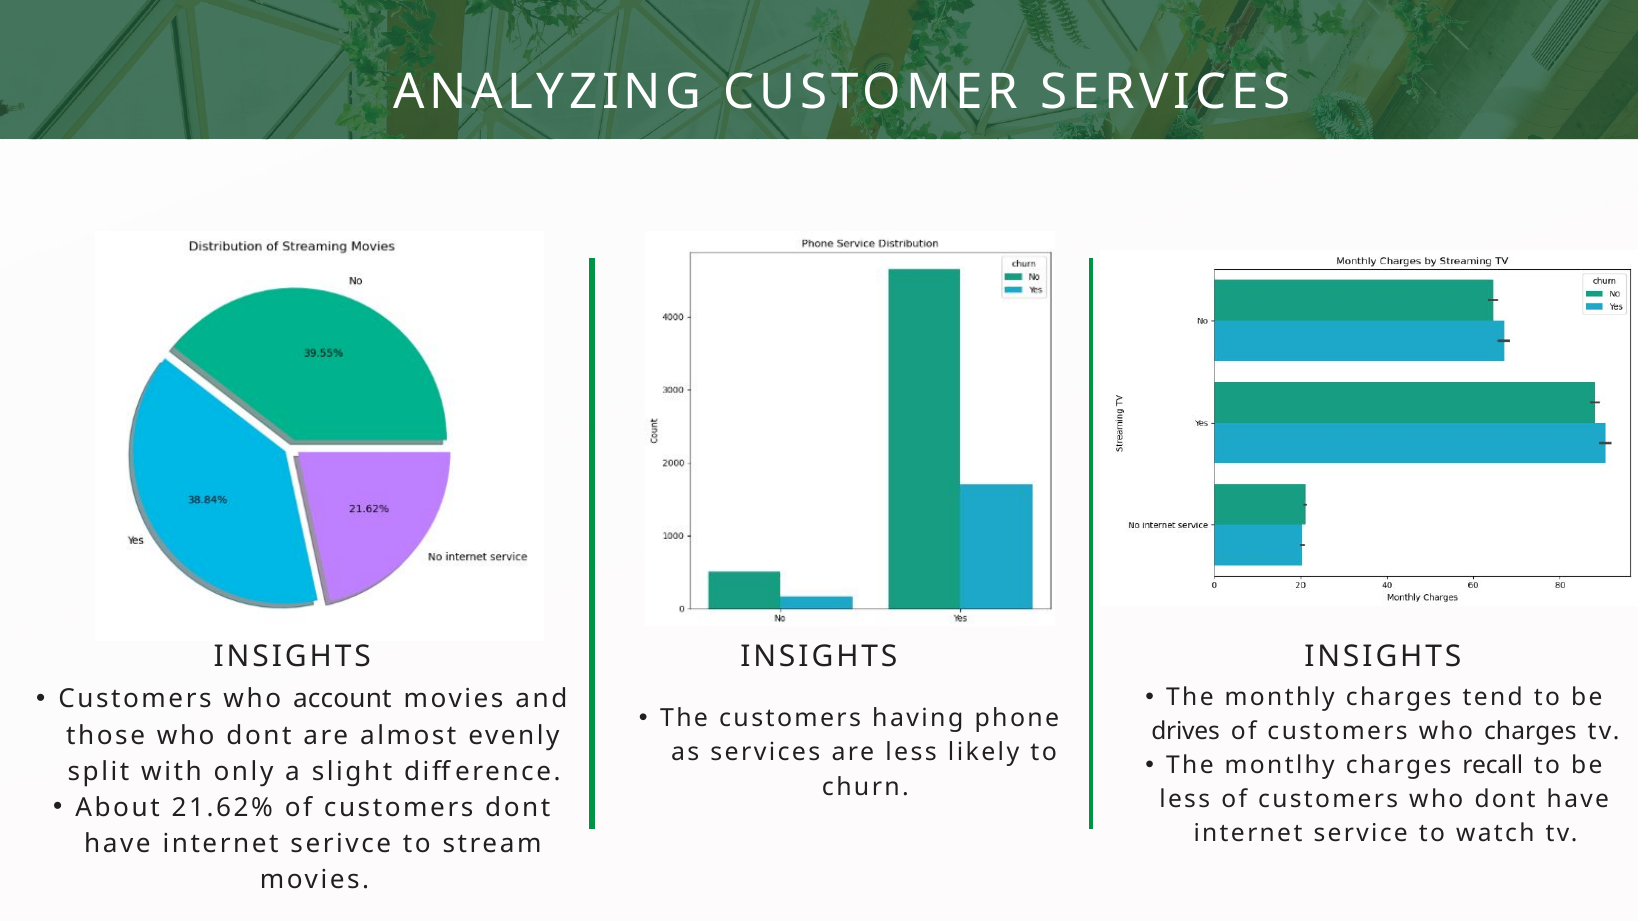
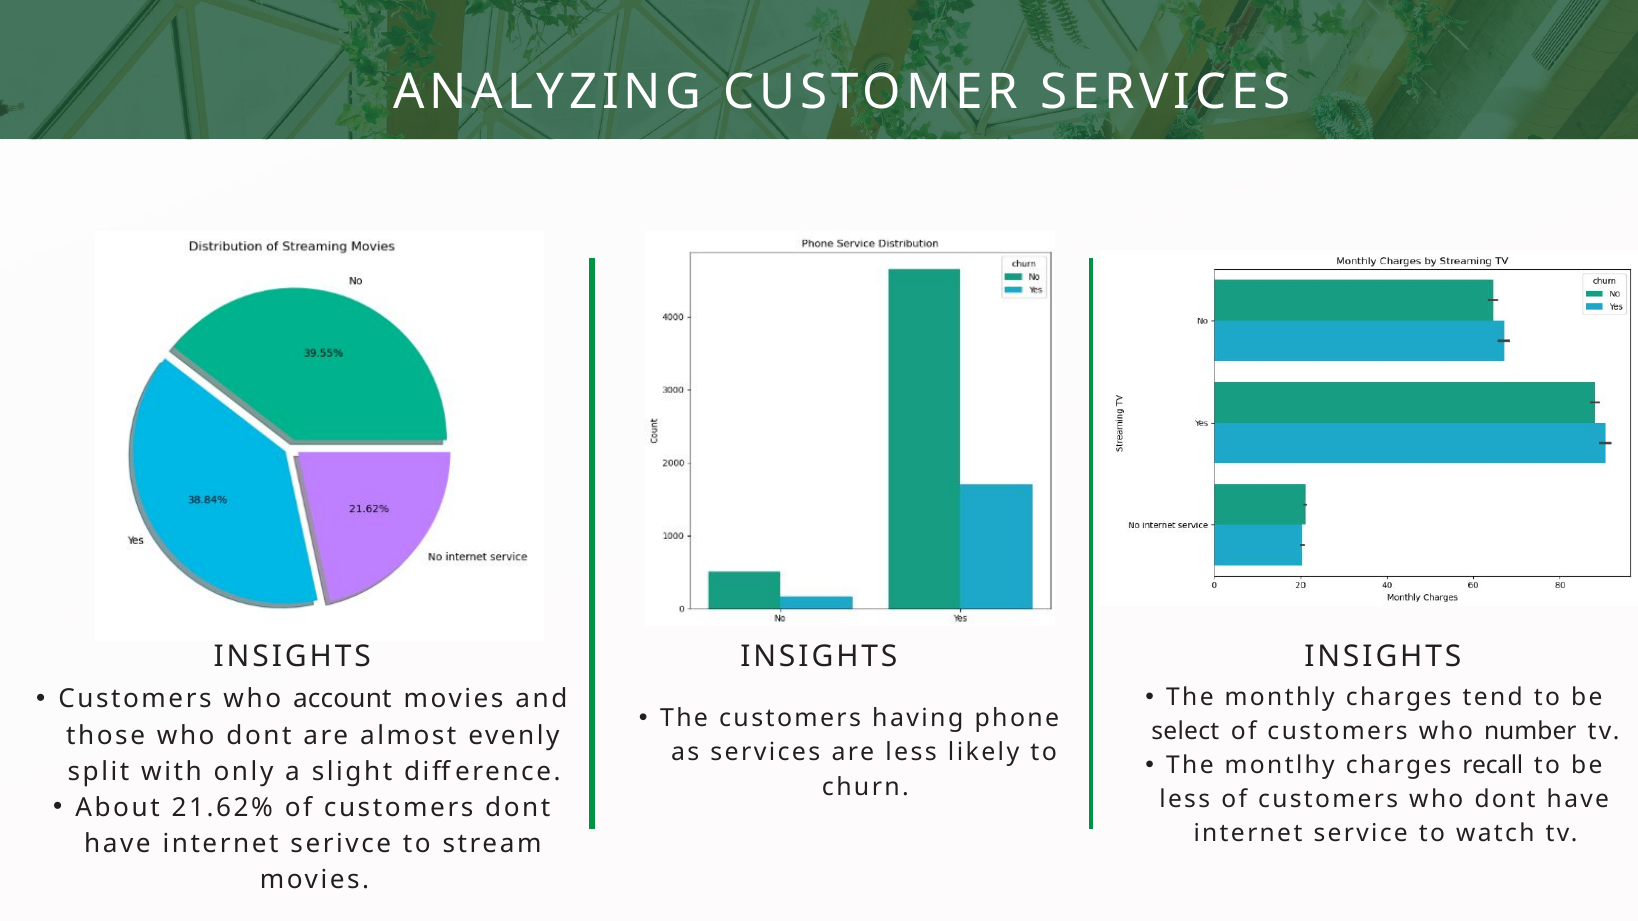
drives: drives -> select
who charges: charges -> number
